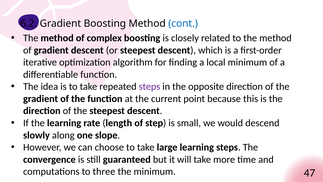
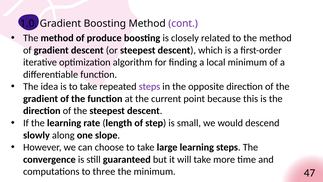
6.2: 6.2 -> 1.0
cont colour: blue -> purple
complex: complex -> produce
